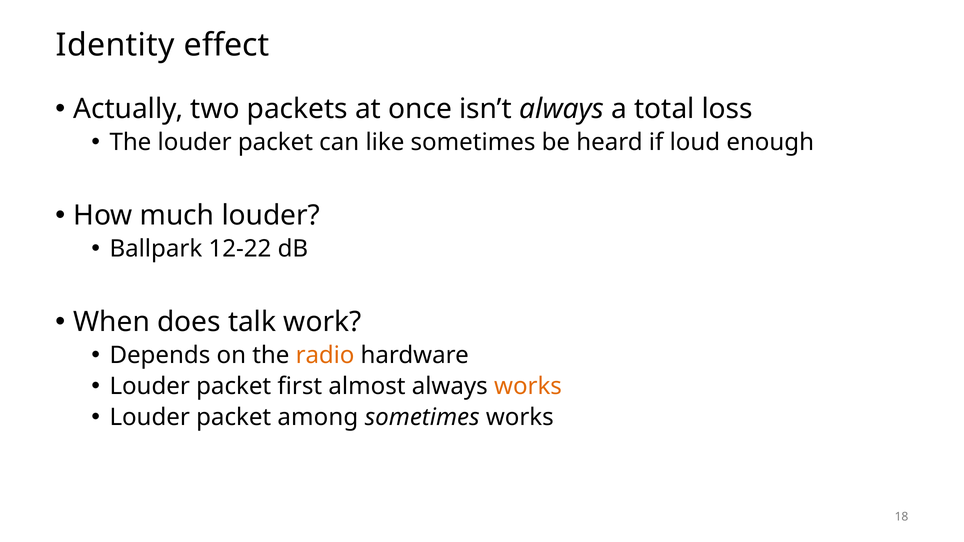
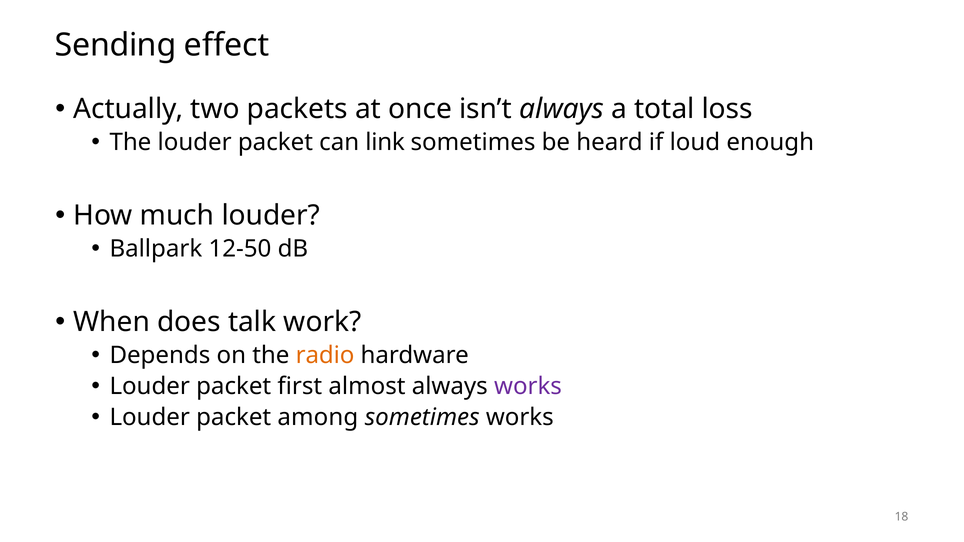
Identity: Identity -> Sending
like: like -> link
12-22: 12-22 -> 12-50
works at (528, 386) colour: orange -> purple
